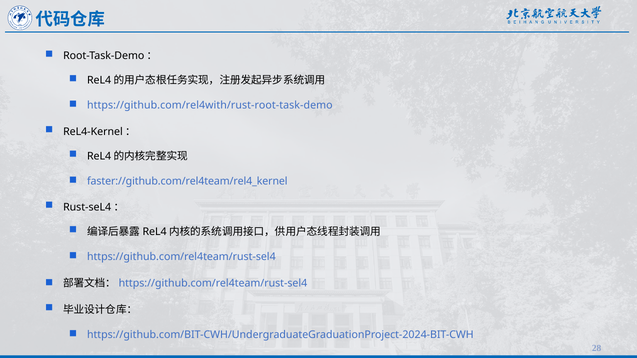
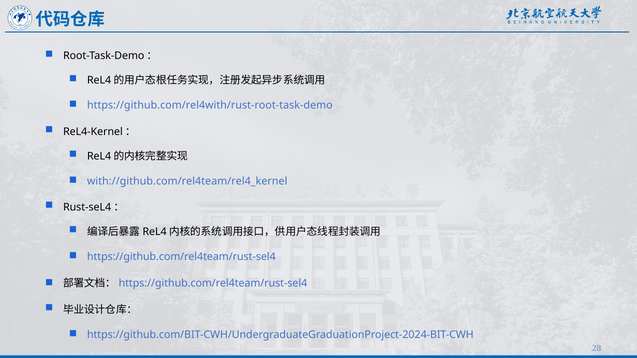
faster://github.com/rel4team/rel4_kernel: faster://github.com/rel4team/rel4_kernel -> with://github.com/rel4team/rel4_kernel
